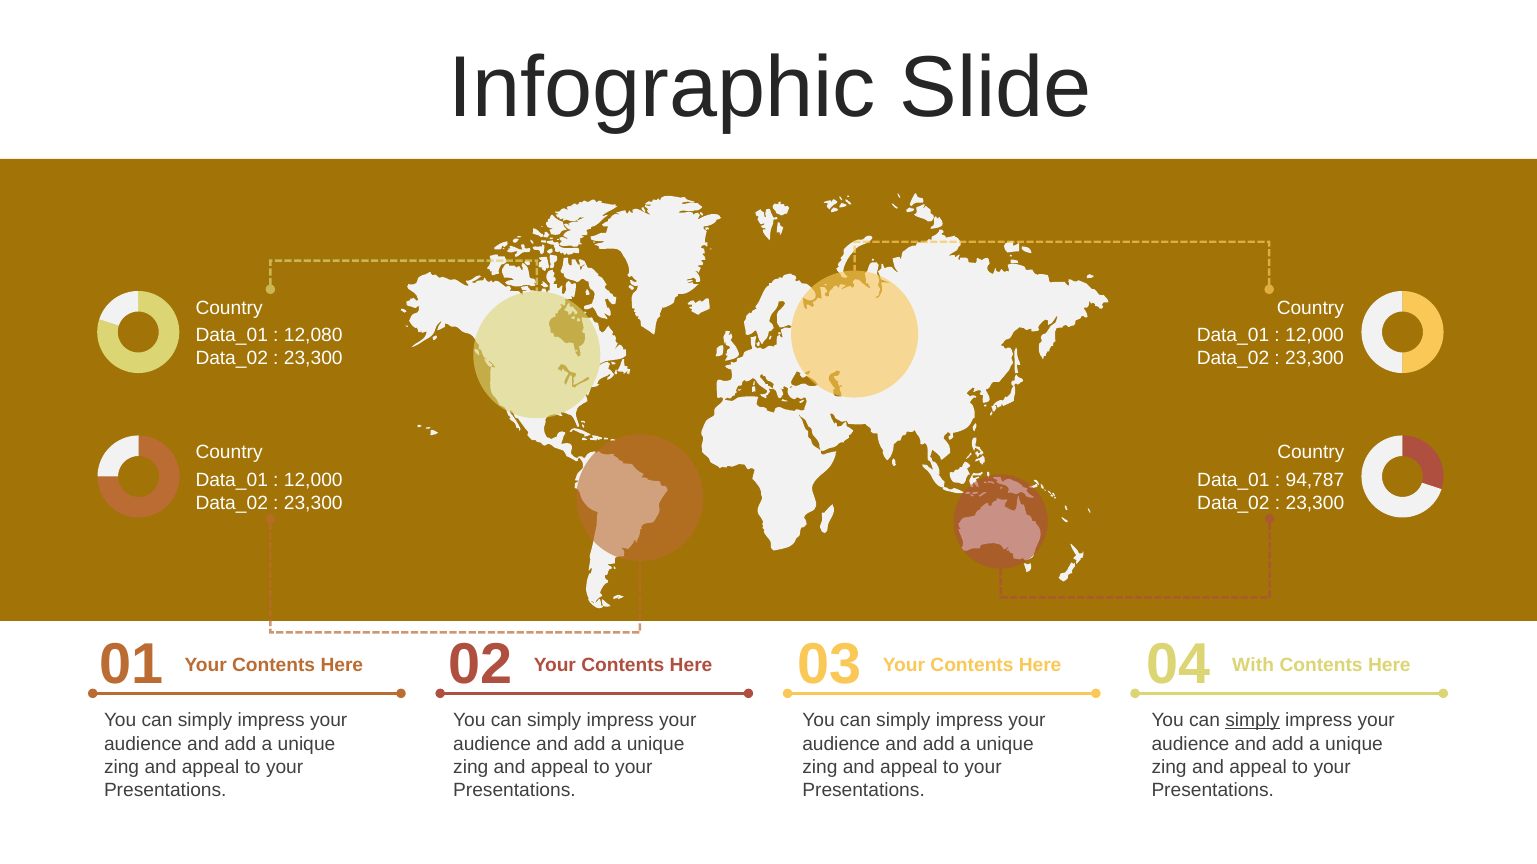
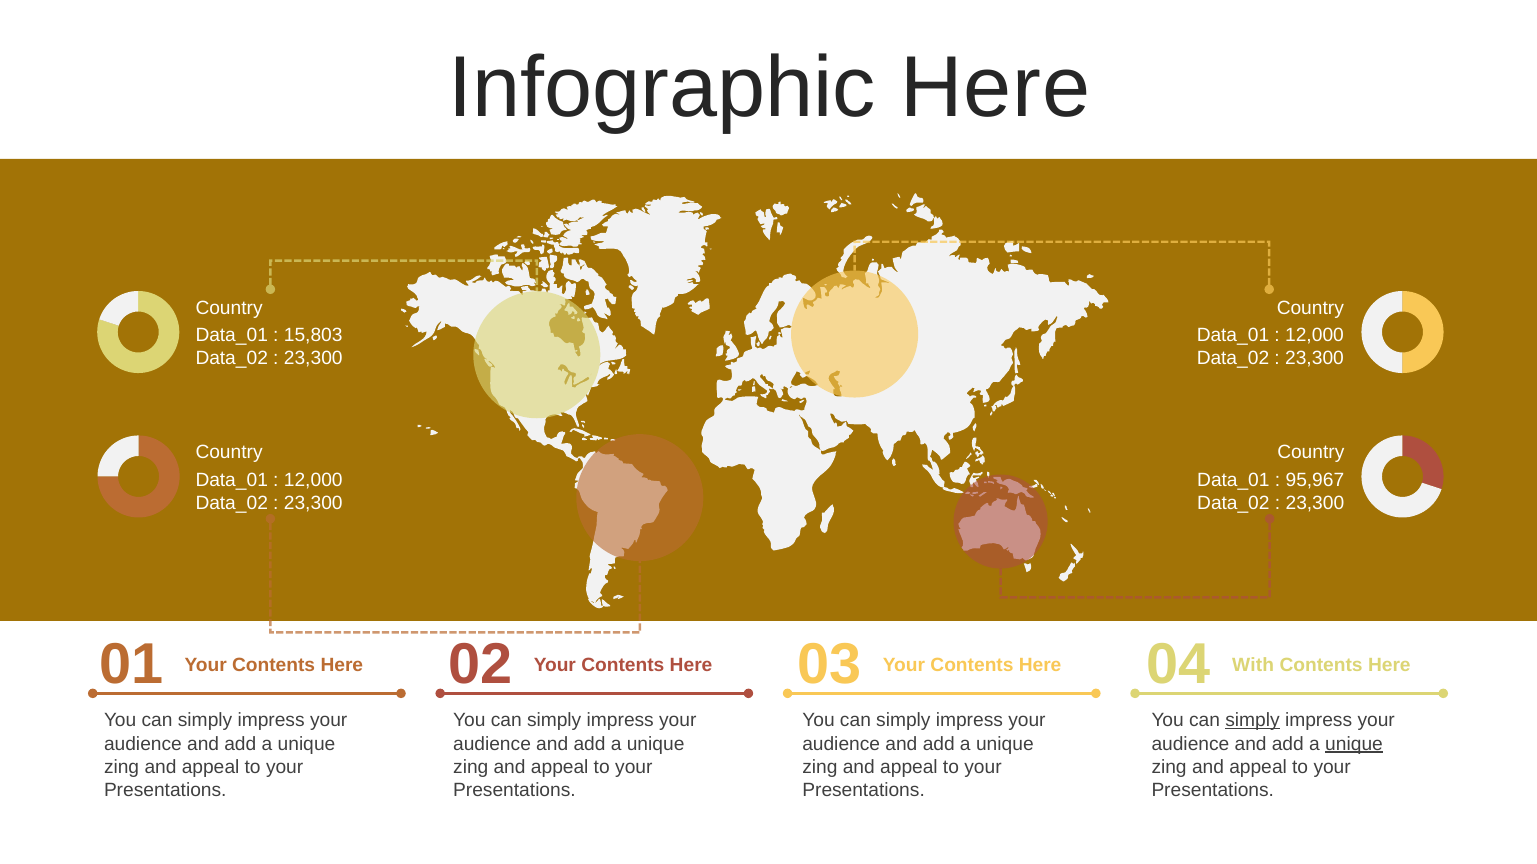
Infographic Slide: Slide -> Here
12,080: 12,080 -> 15,803
94,787: 94,787 -> 95,967
unique at (1354, 744) underline: none -> present
